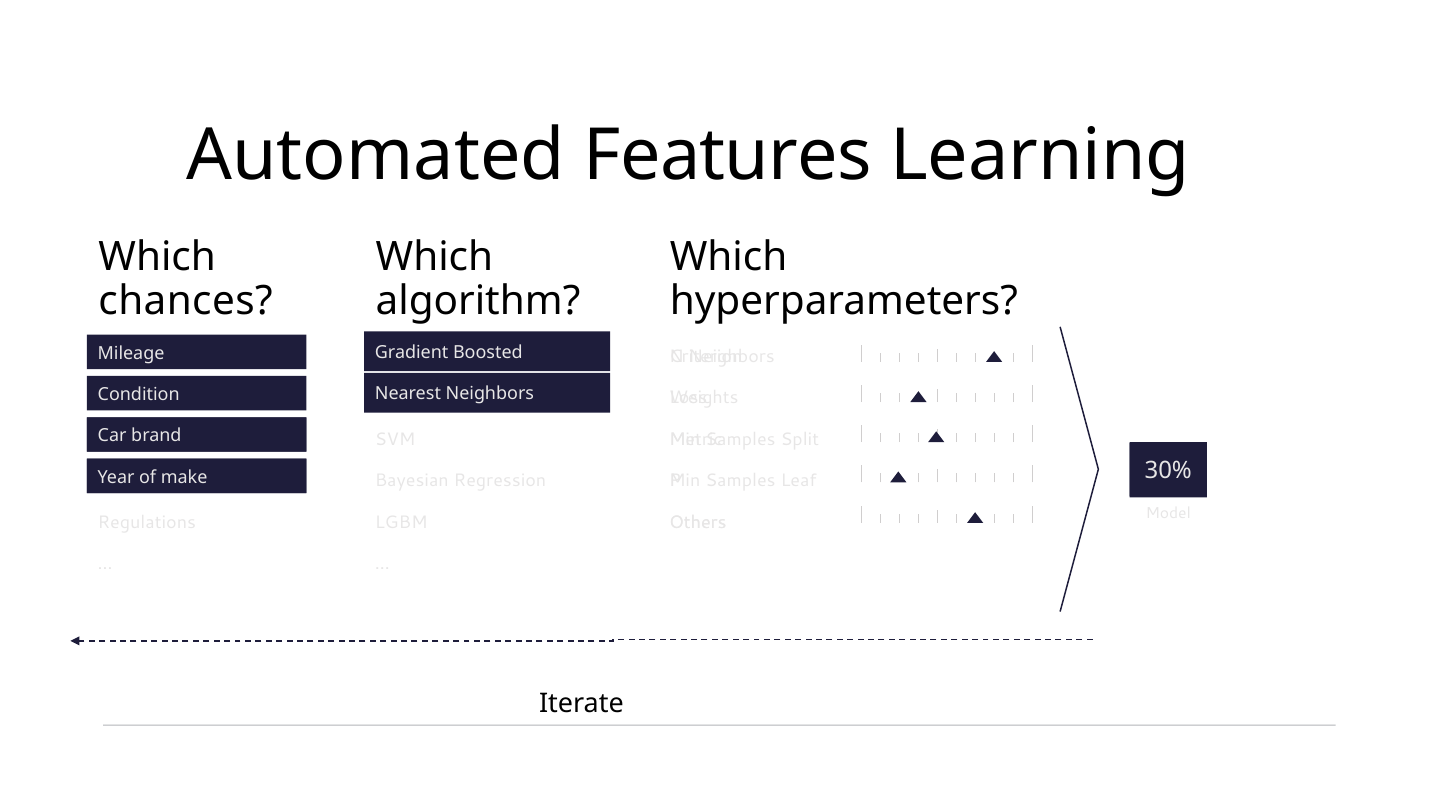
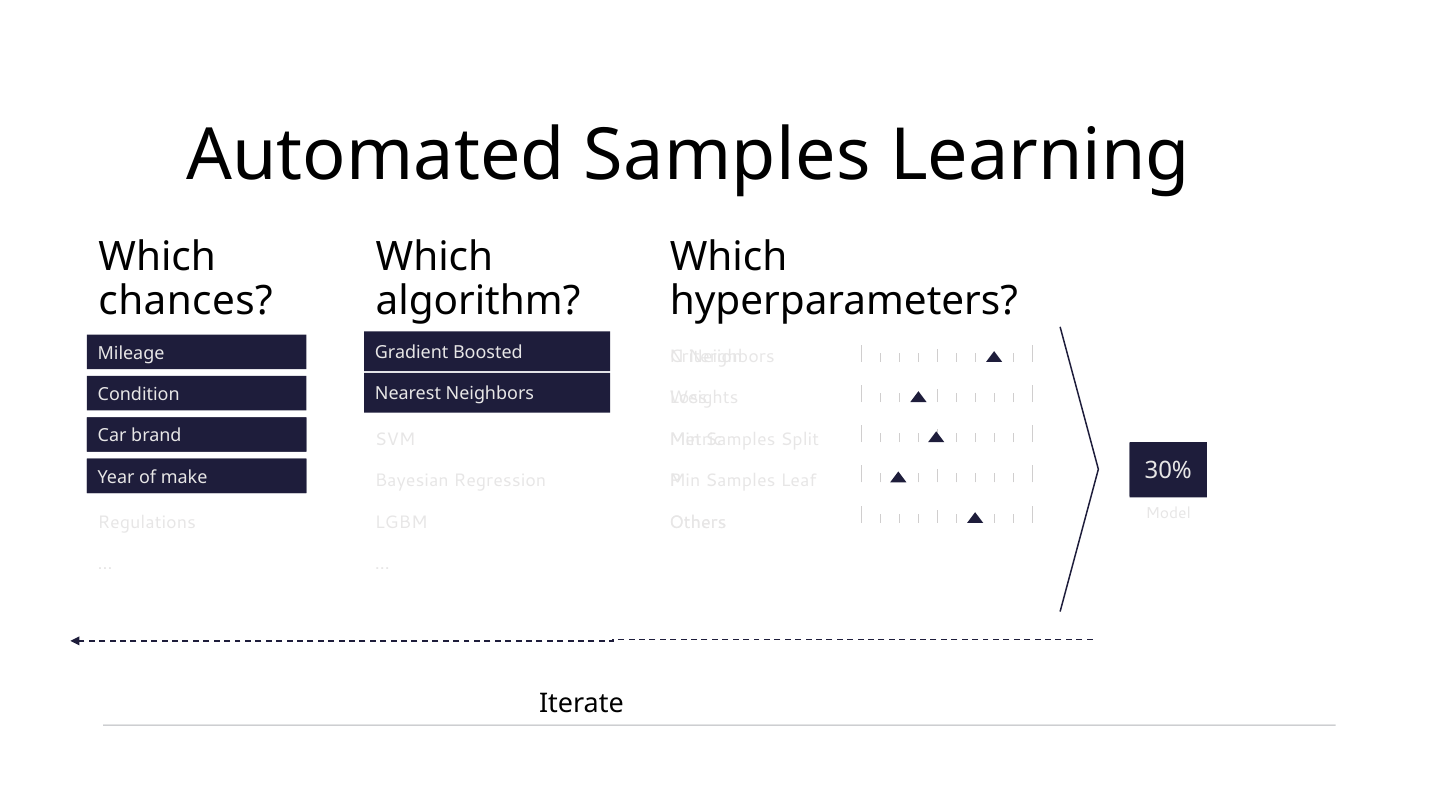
Automated Features: Features -> Samples
